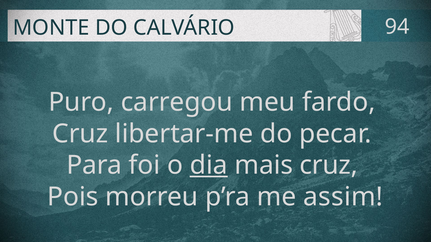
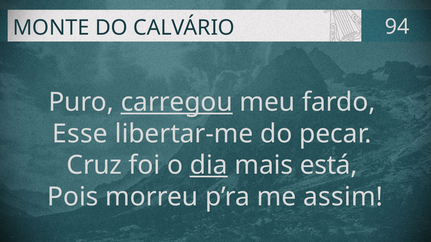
carregou underline: none -> present
Cruz at (80, 134): Cruz -> Esse
Para: Para -> Cruz
mais cruz: cruz -> está
